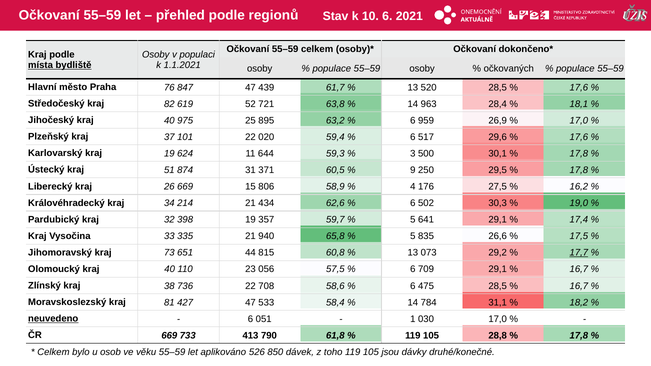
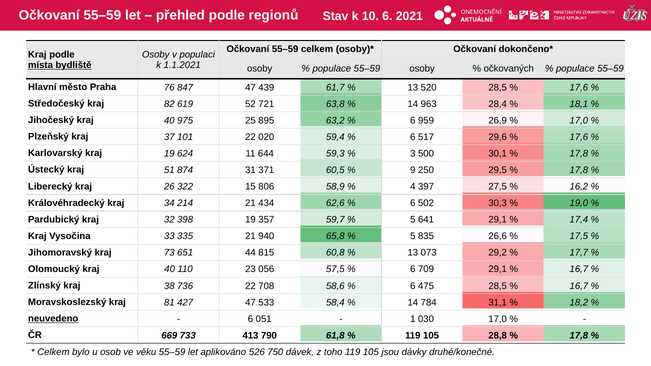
26 669: 669 -> 322
176: 176 -> 397
17,7 underline: present -> none
850: 850 -> 750
